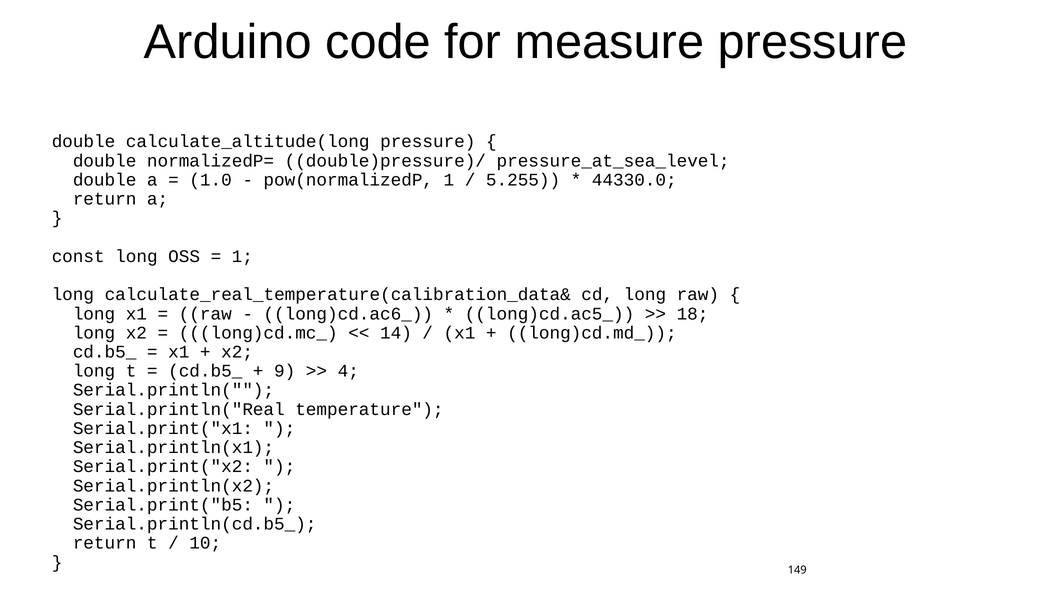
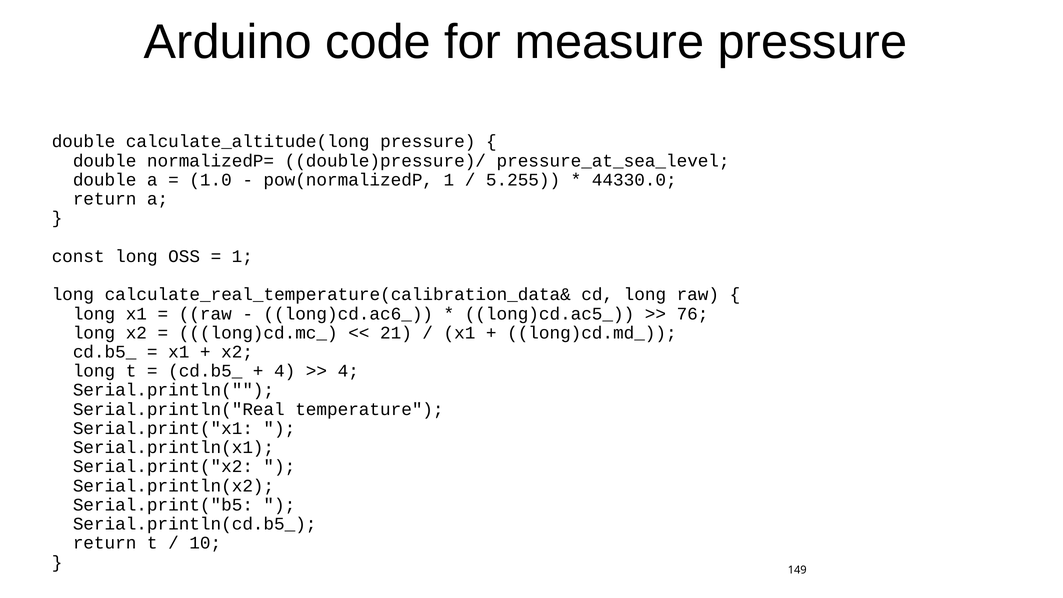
18: 18 -> 76
14: 14 -> 21
9 at (285, 371): 9 -> 4
